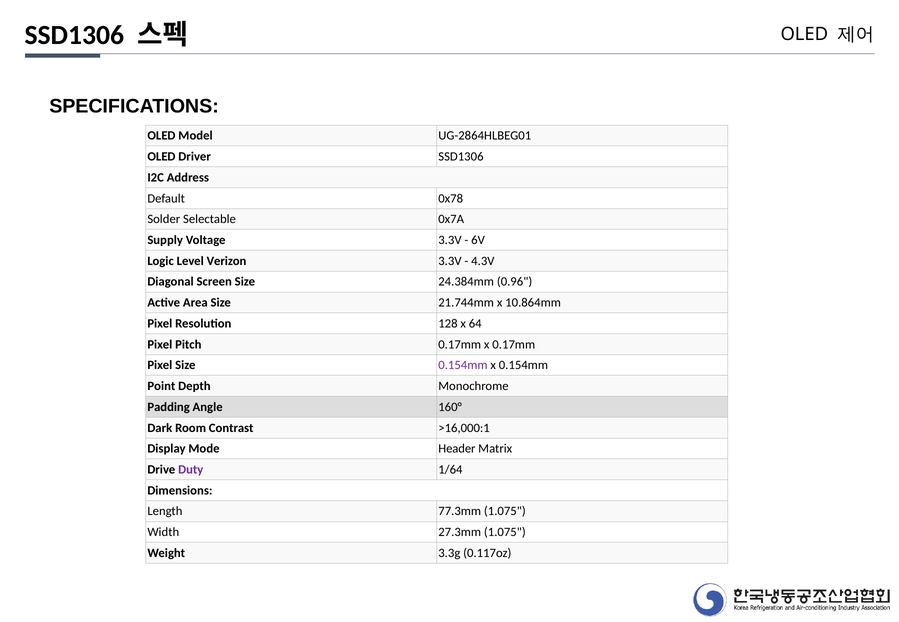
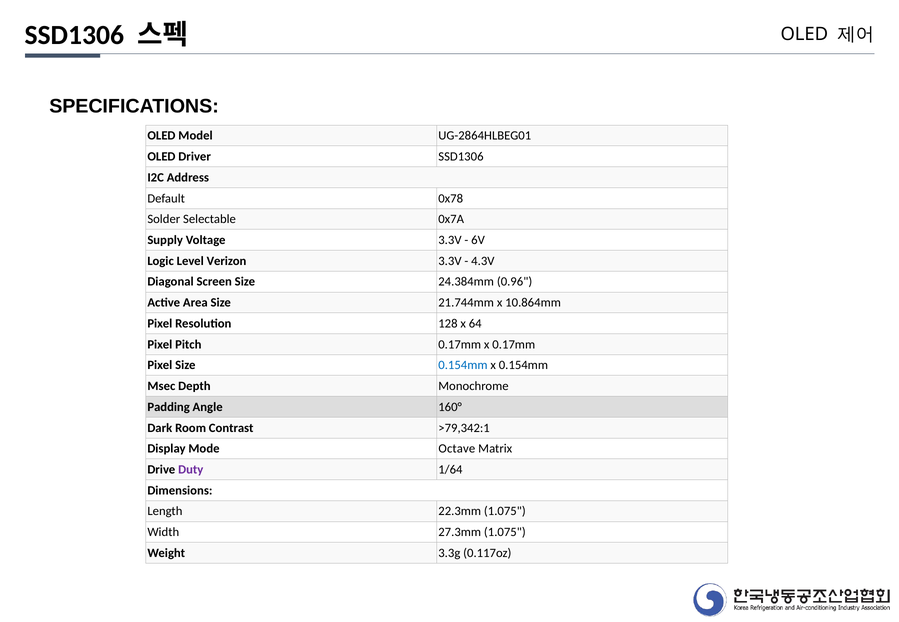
0.154mm at (463, 365) colour: purple -> blue
Point: Point -> Msec
>16,000:1: >16,000:1 -> >79,342:1
Header: Header -> Octave
77.3mm: 77.3mm -> 22.3mm
